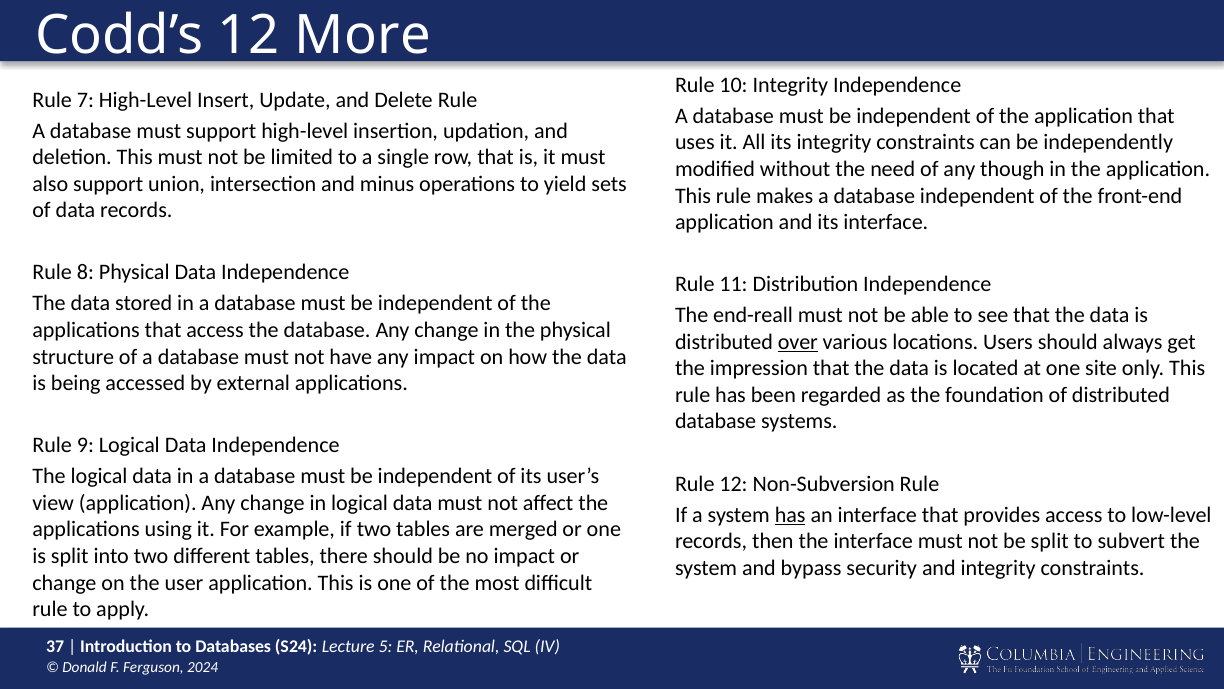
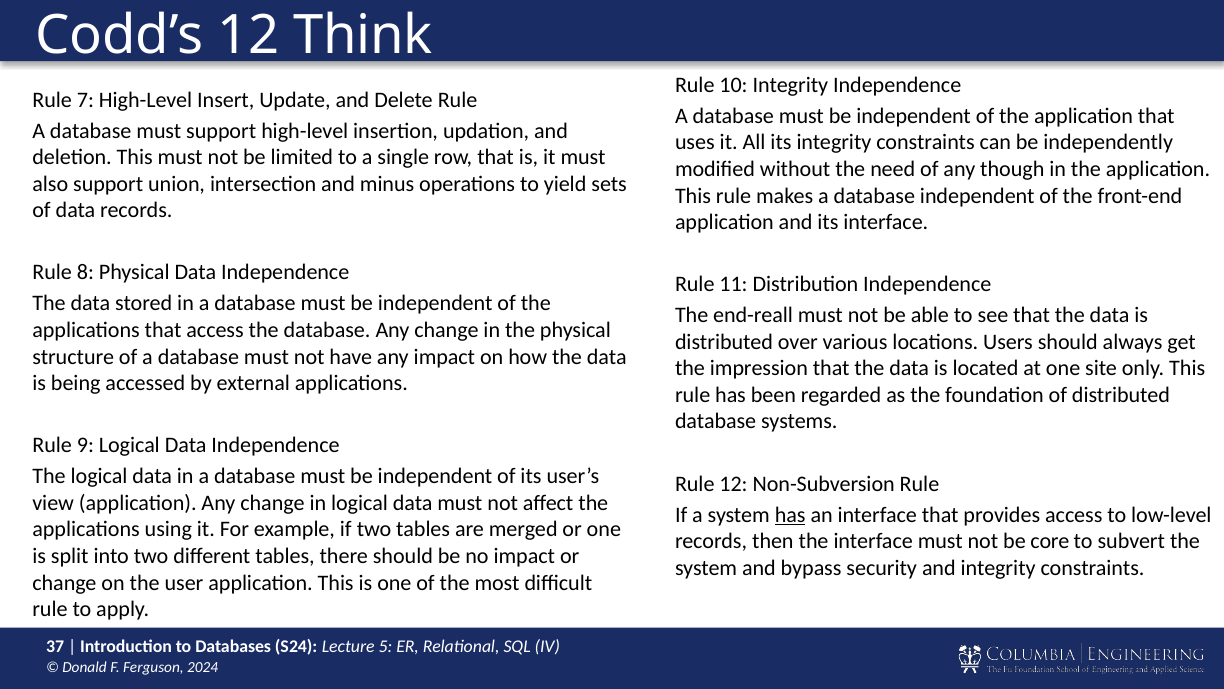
More: More -> Think
over underline: present -> none
be split: split -> core
